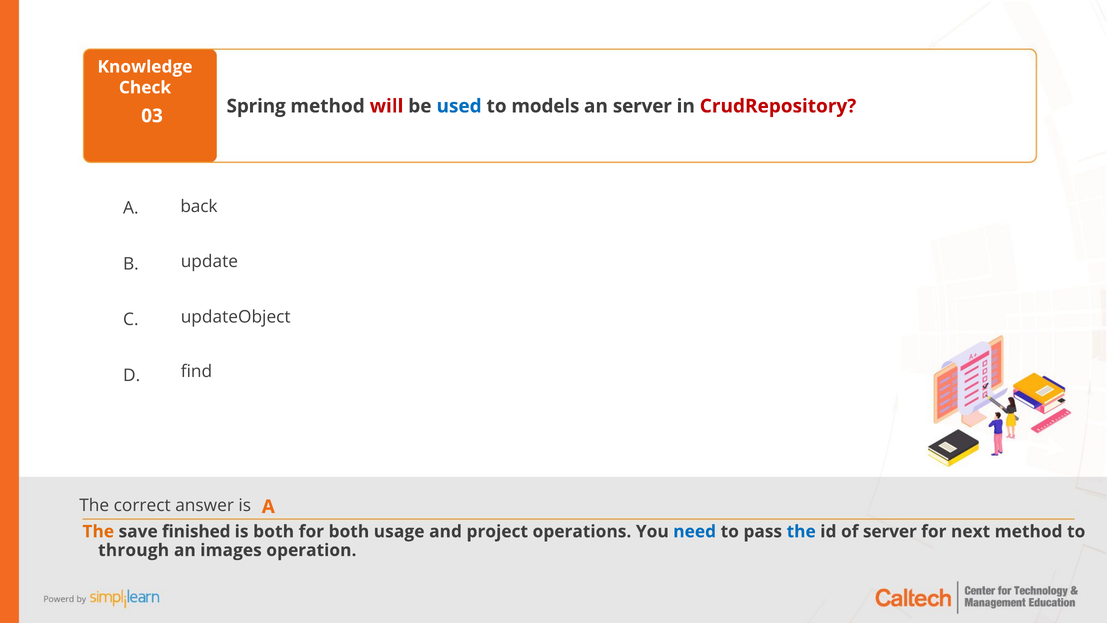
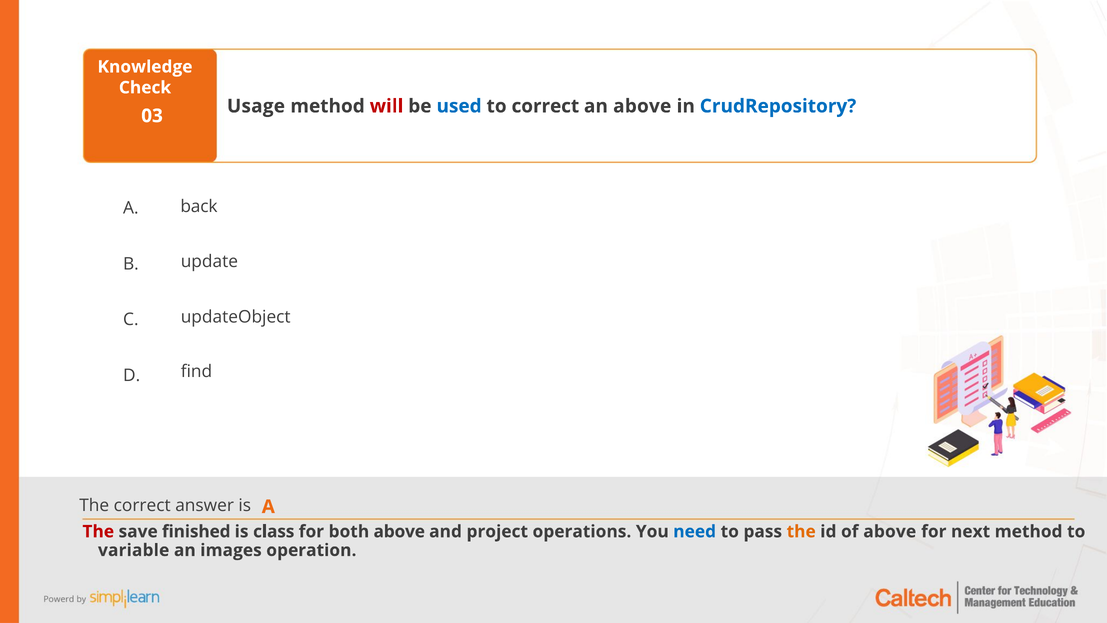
Spring: Spring -> Usage
to models: models -> correct
an server: server -> above
CrudRepository colour: red -> blue
The at (98, 531) colour: orange -> red
is both: both -> class
both usage: usage -> above
the at (801, 531) colour: blue -> orange
of server: server -> above
through: through -> variable
